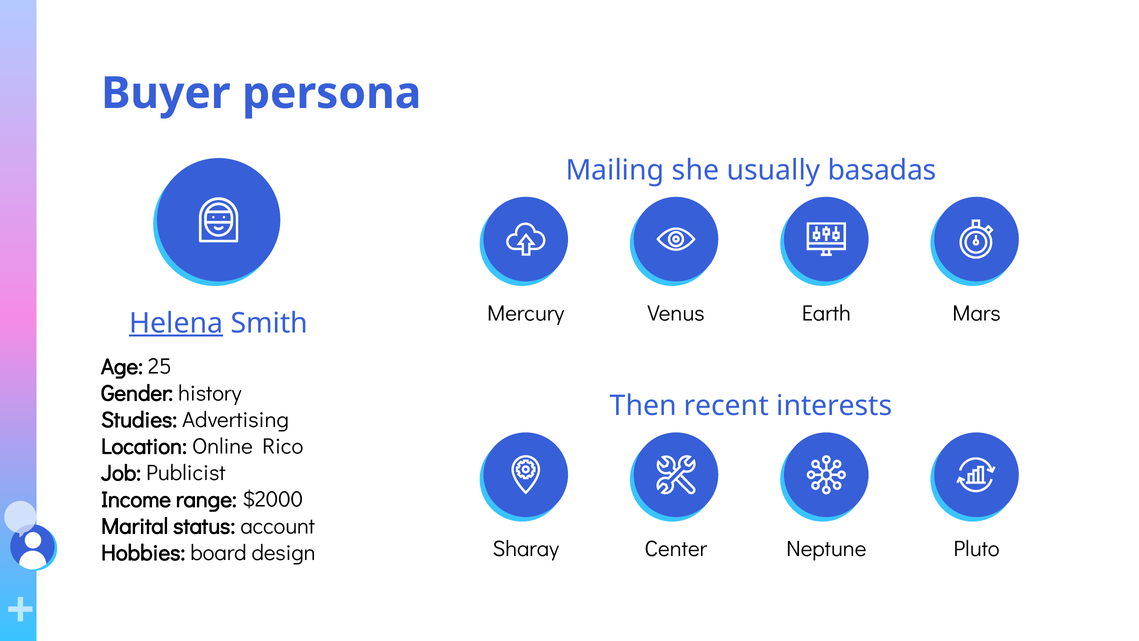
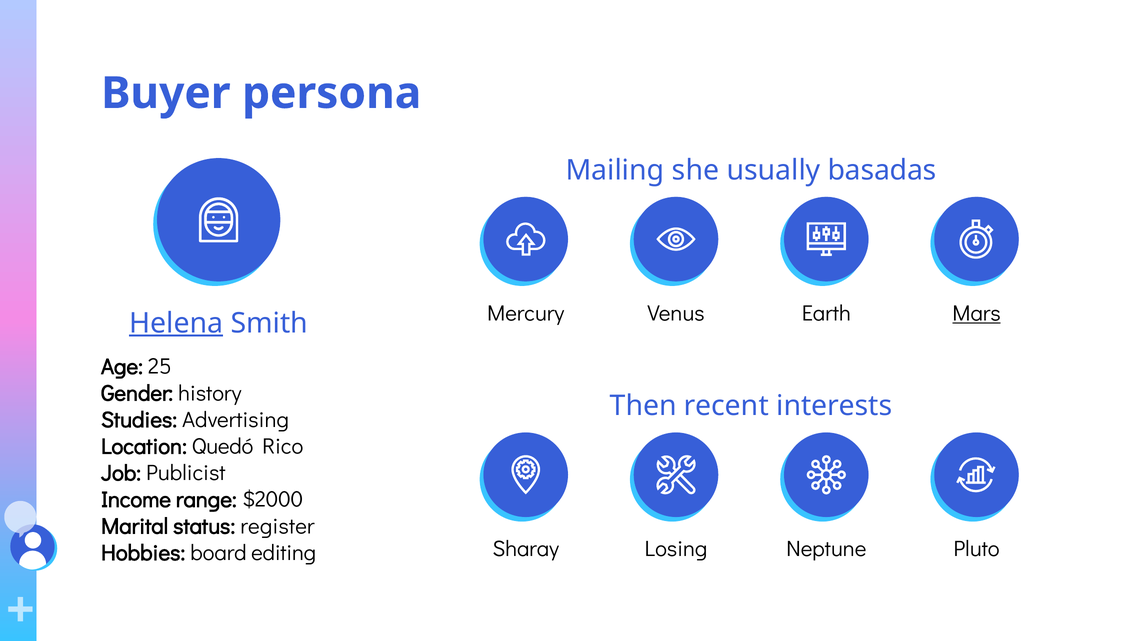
Mars underline: none -> present
Online: Online -> Quedó
account: account -> register
Center: Center -> Losing
design: design -> editing
